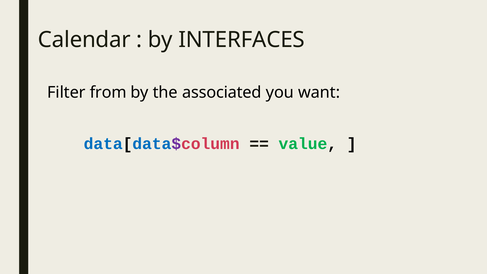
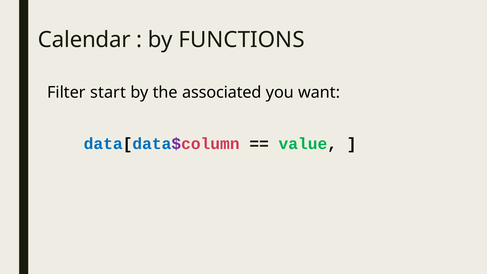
INTERFACES: INTERFACES -> FUNCTIONS
from: from -> start
